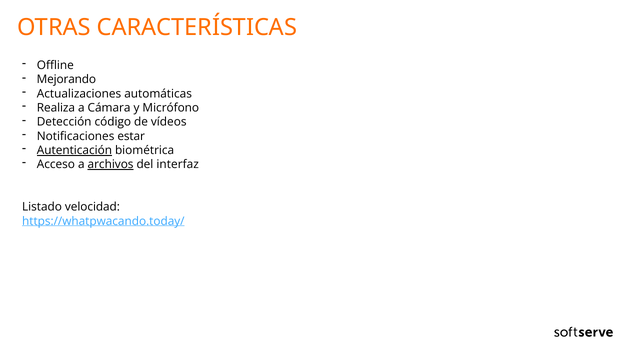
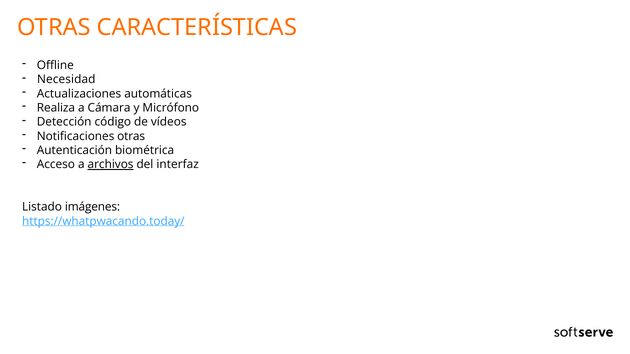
Mejorando: Mejorando -> Necesidad
Notificaciones estar: estar -> otras
Autenticación underline: present -> none
velocidad: velocidad -> imágenes
